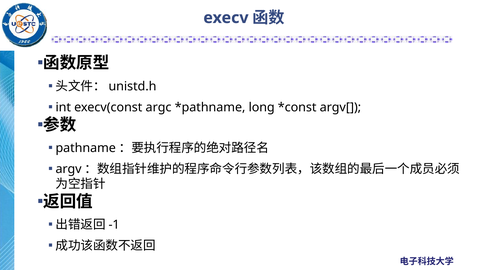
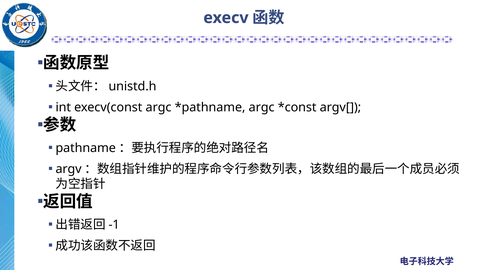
long at (262, 107): long -> argc
